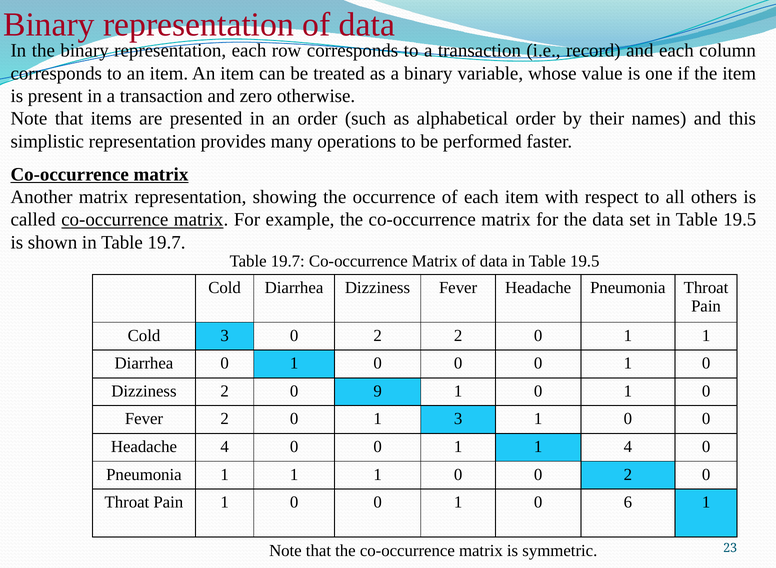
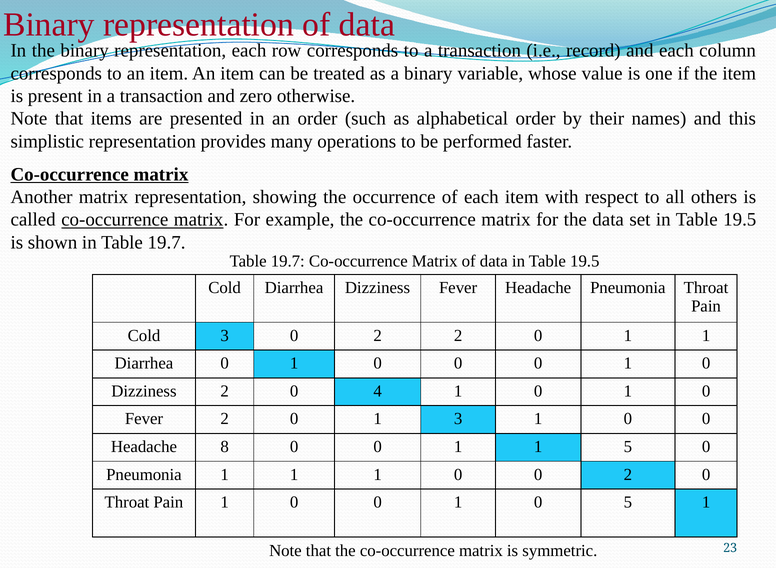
9: 9 -> 4
Headache 4: 4 -> 8
1 4: 4 -> 5
0 6: 6 -> 5
